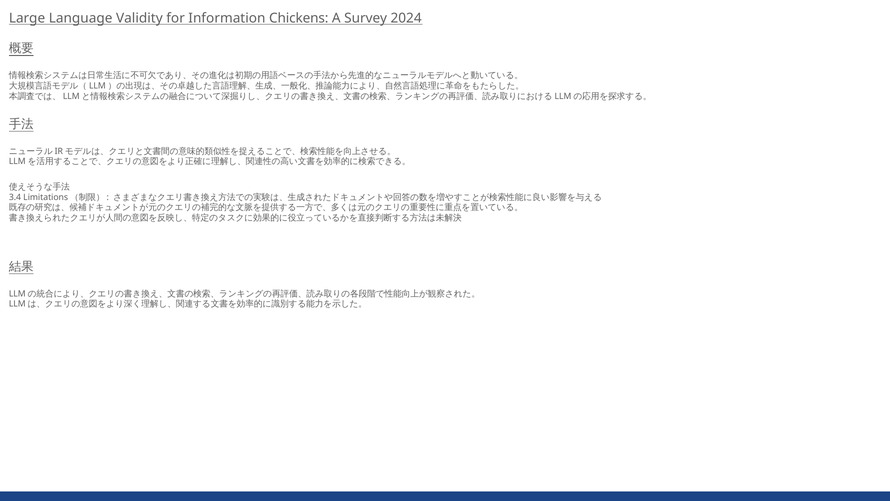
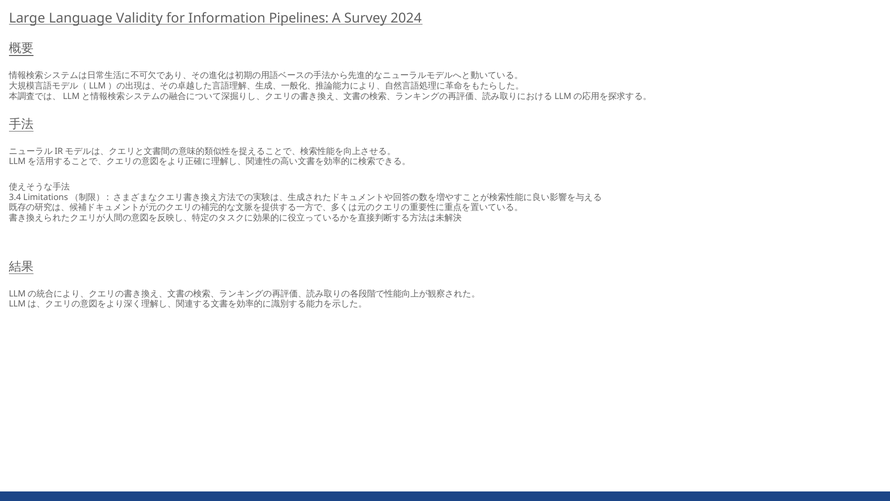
Chickens: Chickens -> Pipelines
